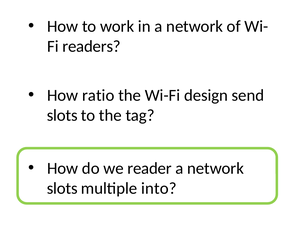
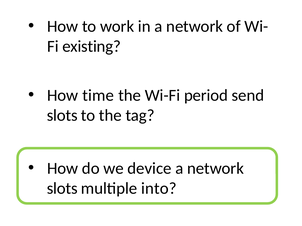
readers: readers -> existing
ratio: ratio -> time
design: design -> period
reader: reader -> device
